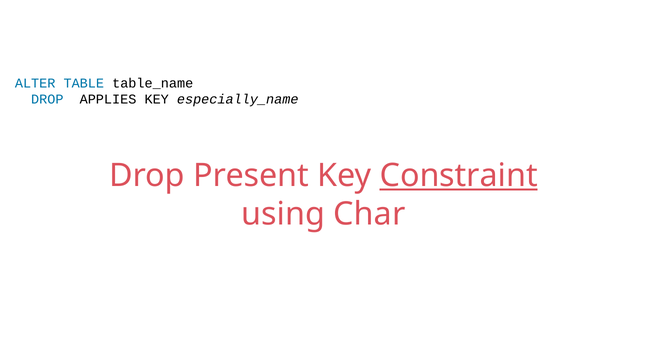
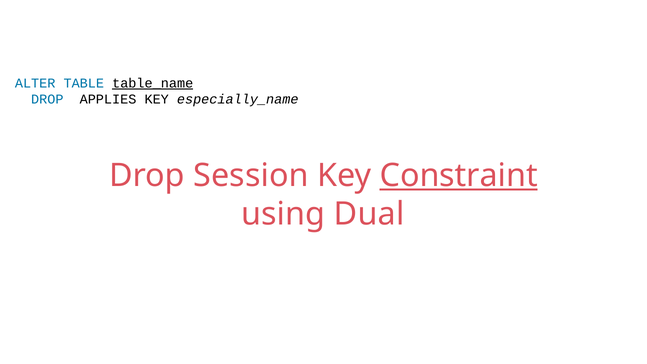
table_name underline: none -> present
Present: Present -> Session
Char: Char -> Dual
